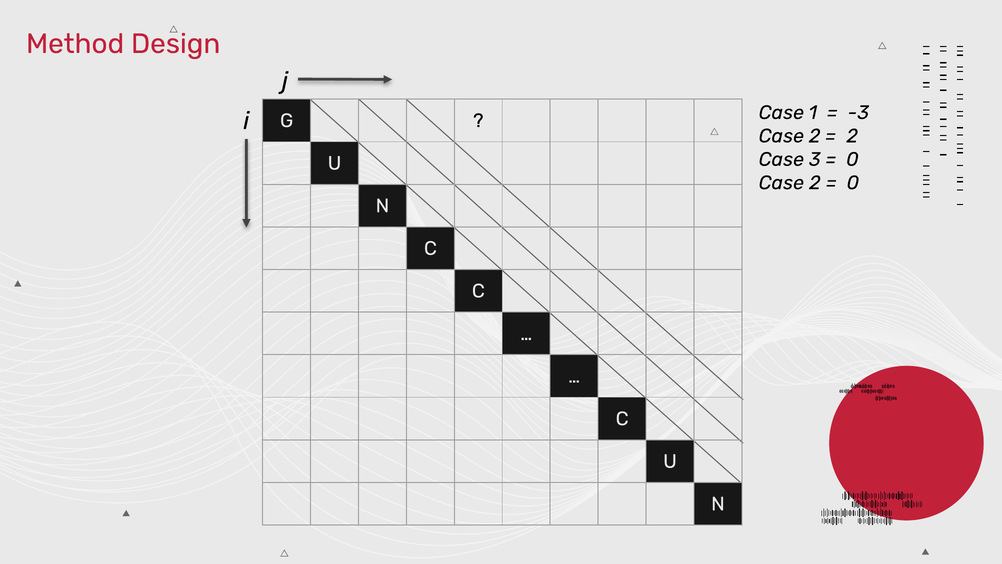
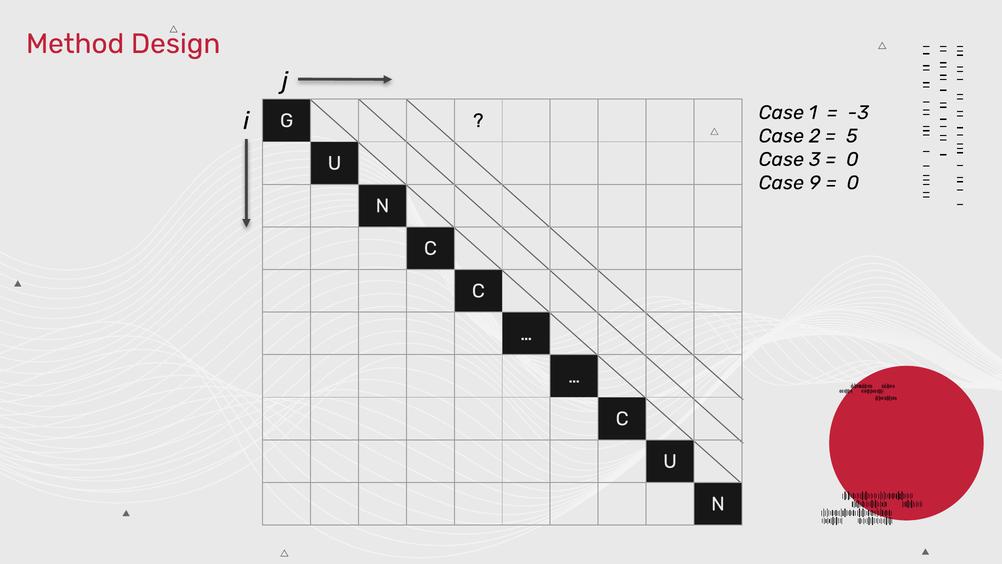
2 at (852, 136): 2 -> 5
2 at (815, 183): 2 -> 9
